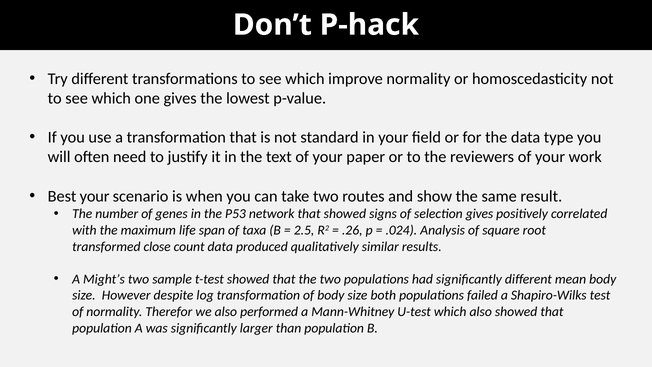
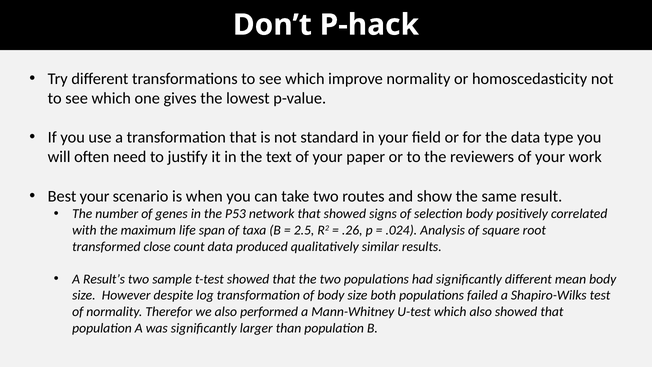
selection gives: gives -> body
Might’s: Might’s -> Result’s
